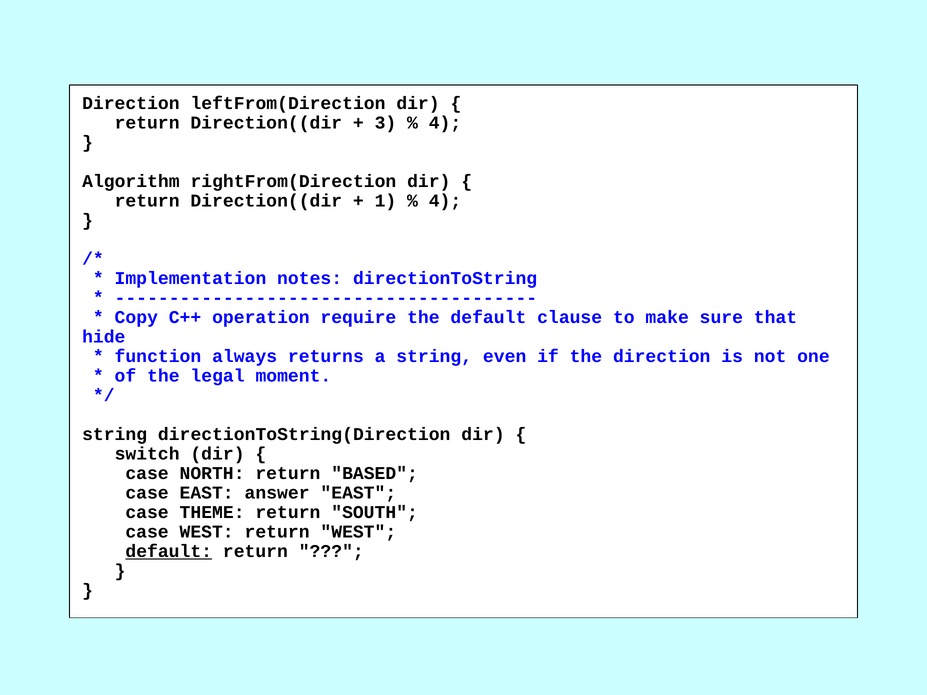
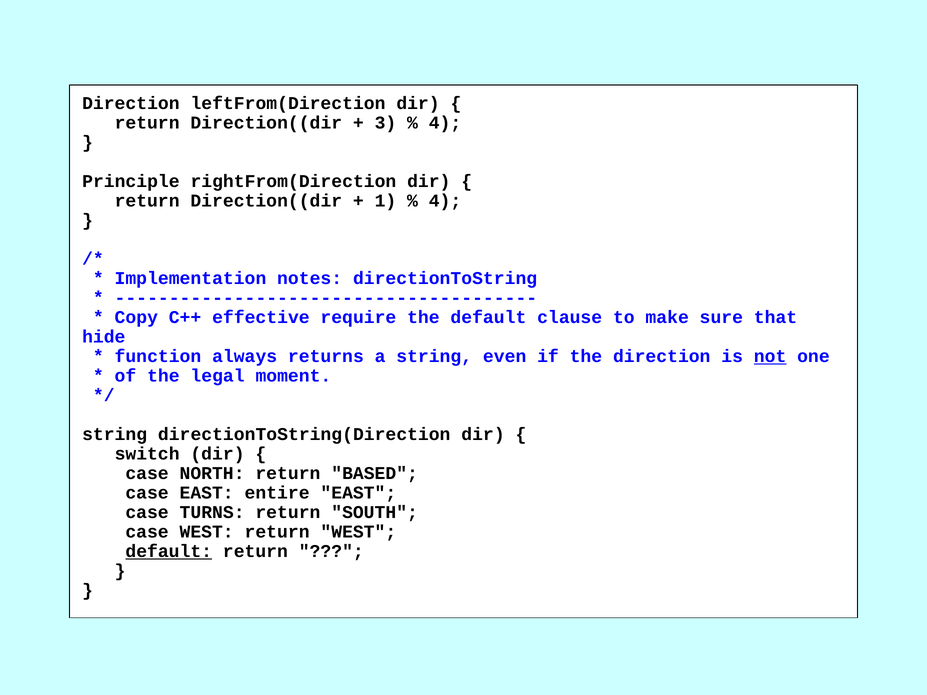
Algorithm: Algorithm -> Principle
operation: operation -> effective
not underline: none -> present
answer: answer -> entire
THEME: THEME -> TURNS
